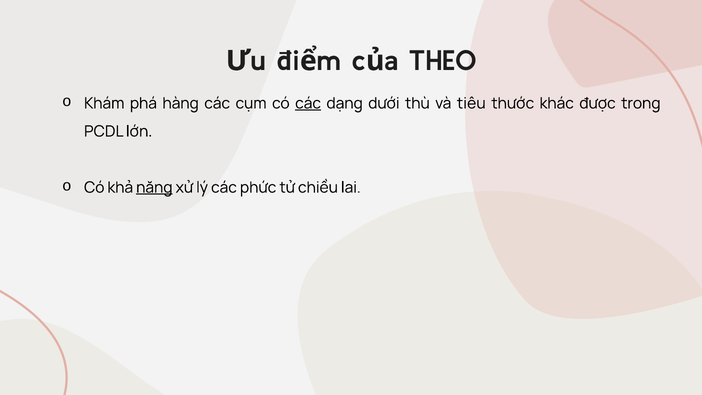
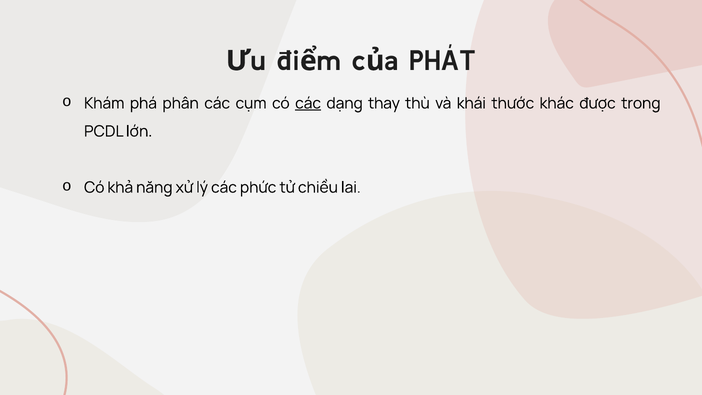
THEO: THEO -> PHÁT
hàng: hàng -> phân
dưới: dưới -> thay
tiêu: tiêu -> khái
năng underline: present -> none
